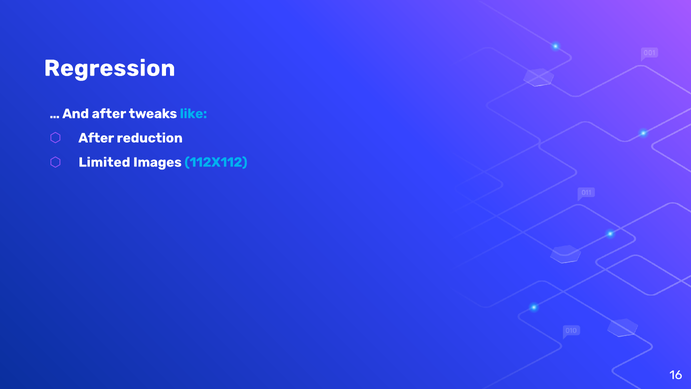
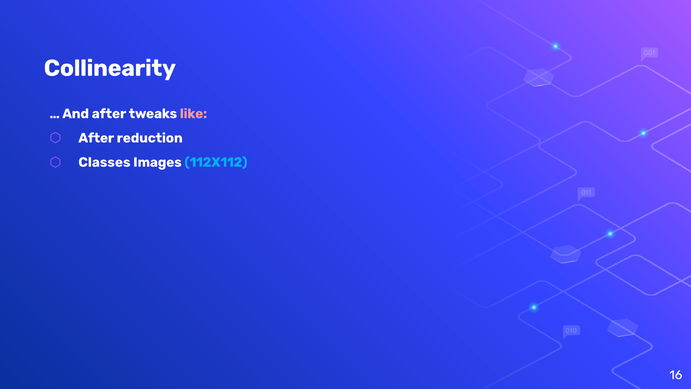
Regression: Regression -> Collinearity
like colour: light blue -> pink
Limited: Limited -> Classes
